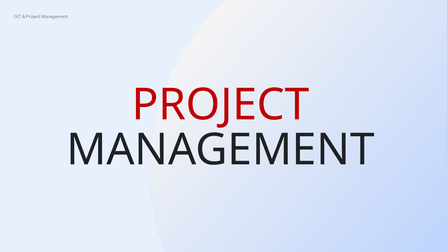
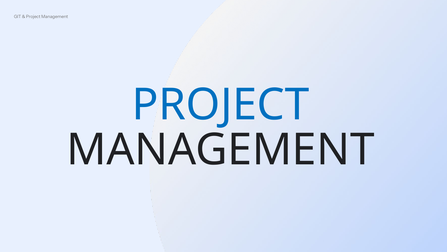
PROJECT at (221, 105) colour: red -> blue
